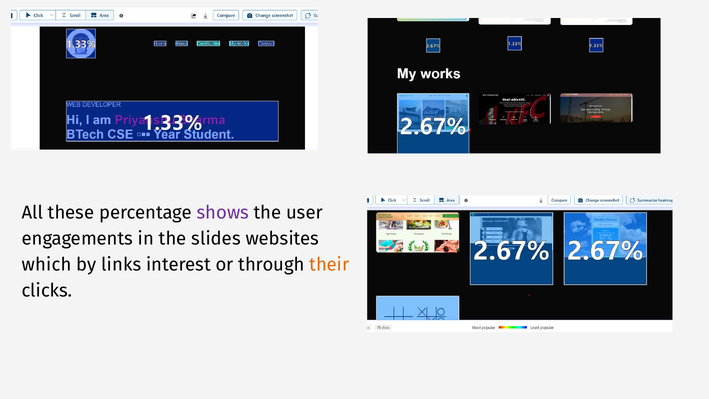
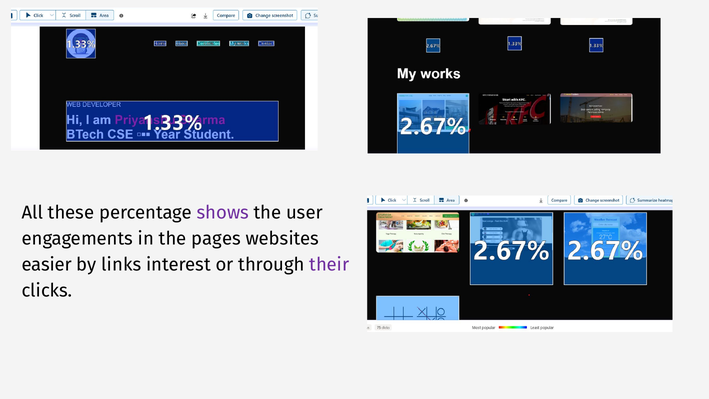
slides: slides -> pages
which: which -> easier
their colour: orange -> purple
